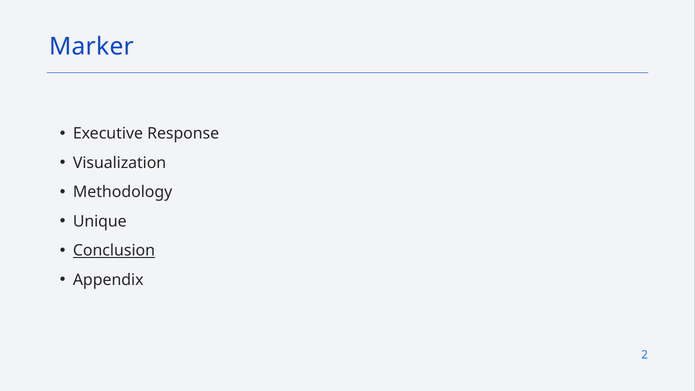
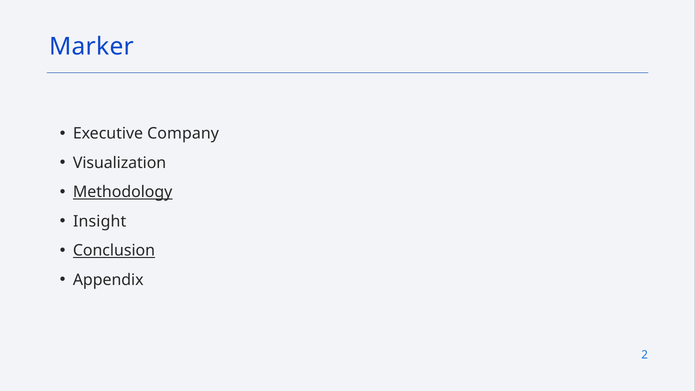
Response: Response -> Company
Methodology underline: none -> present
Unique: Unique -> Insight
